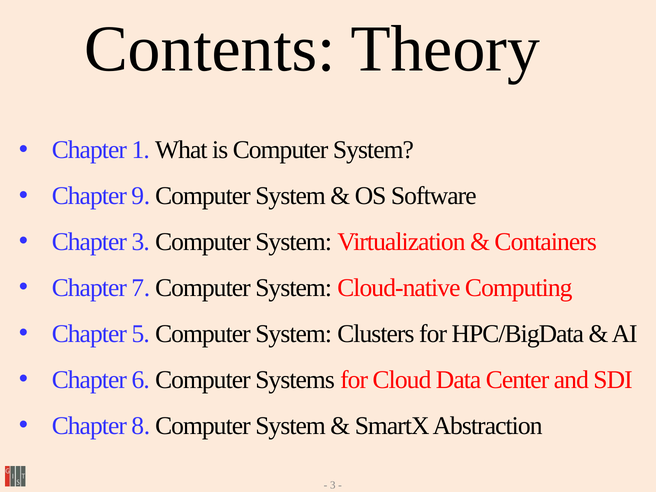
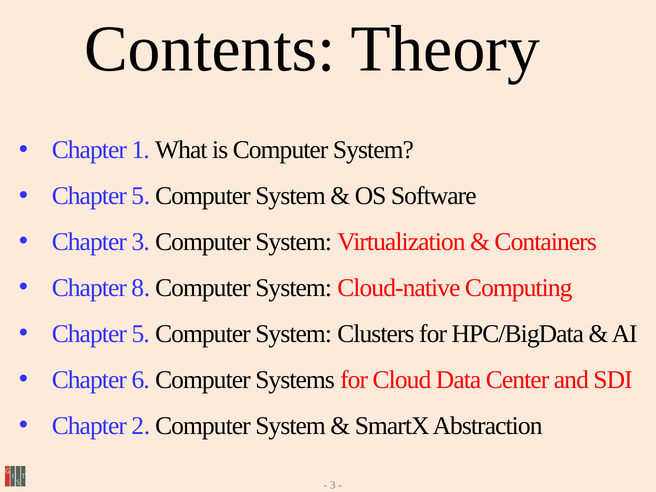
9 at (141, 196): 9 -> 5
7: 7 -> 8
8: 8 -> 2
